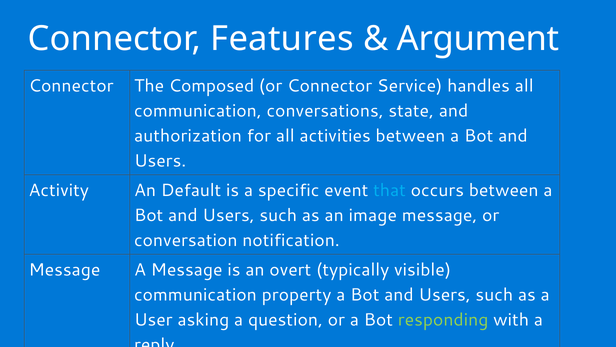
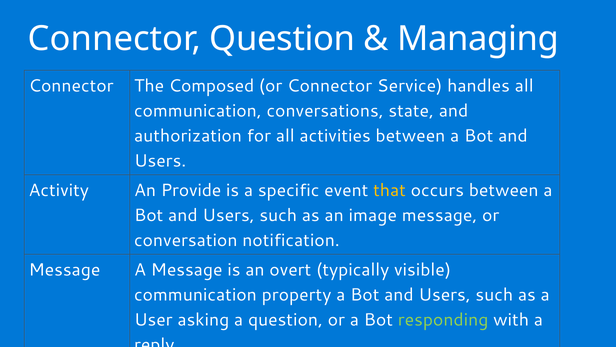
Connector Features: Features -> Question
Argument: Argument -> Managing
Default: Default -> Provide
that colour: light blue -> yellow
